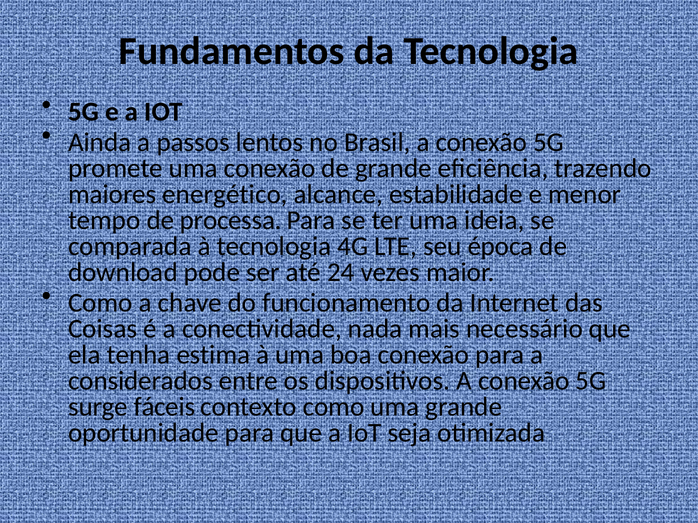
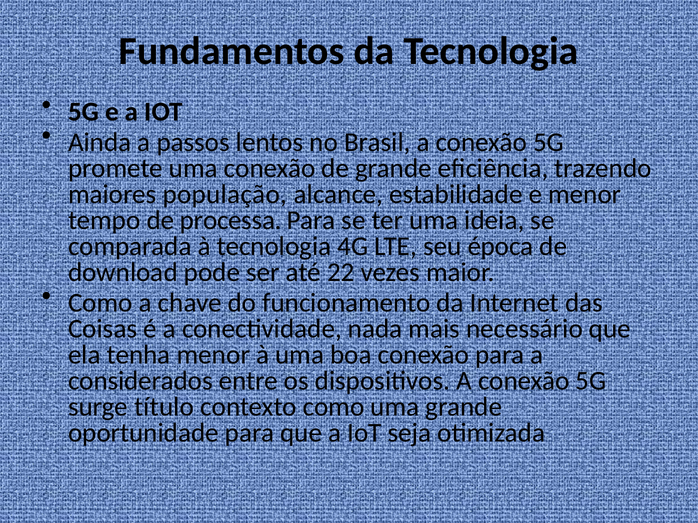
energético: energético -> população
24: 24 -> 22
tenha estima: estima -> menor
fáceis: fáceis -> título
